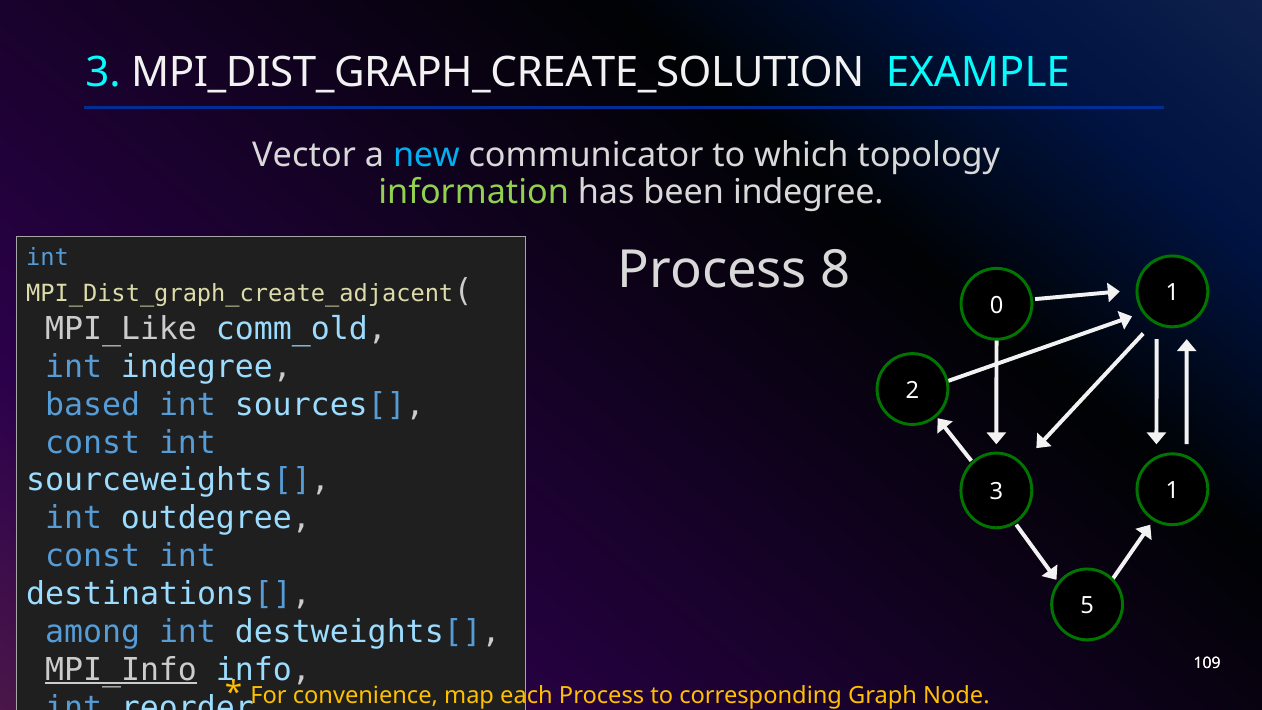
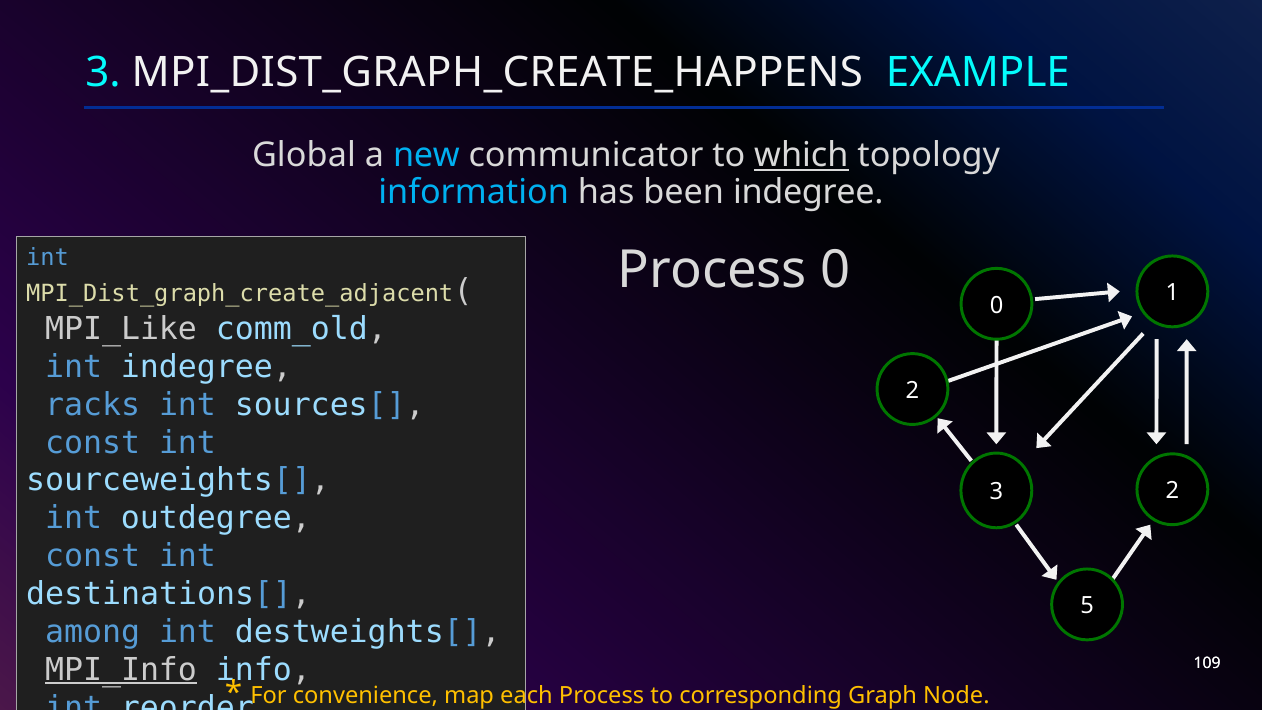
MPI_DIST_GRAPH_CREATE_SOLUTION: MPI_DIST_GRAPH_CREATE_SOLUTION -> MPI_DIST_GRAPH_CREATE_HAPPENS
Vector: Vector -> Global
which underline: none -> present
information colour: light green -> light blue
Process 8: 8 -> 0
based: based -> racks
3 1: 1 -> 2
